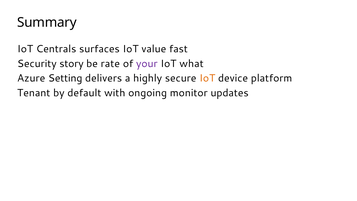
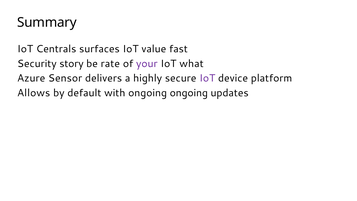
Setting: Setting -> Sensor
IoT at (207, 78) colour: orange -> purple
Tenant: Tenant -> Allows
ongoing monitor: monitor -> ongoing
